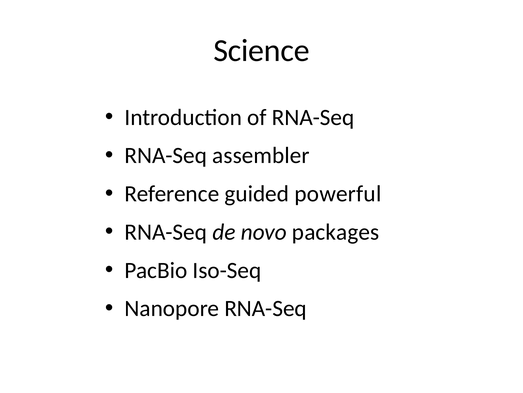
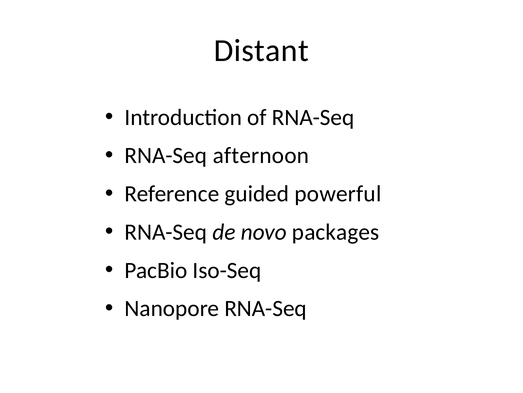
Science: Science -> Distant
assembler: assembler -> afternoon
